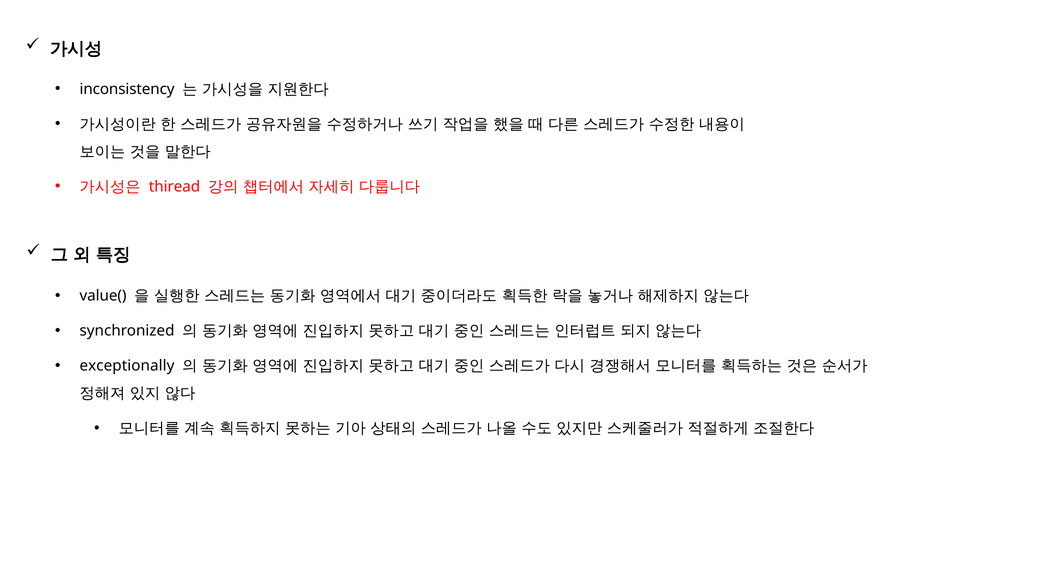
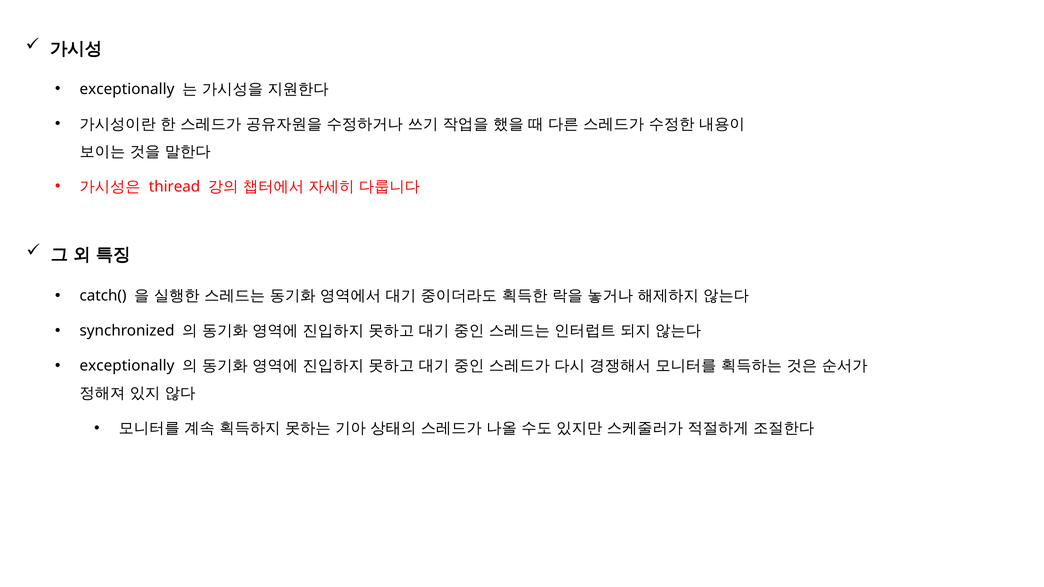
inconsistency at (127, 89): inconsistency -> exceptionally
value(: value( -> catch(
